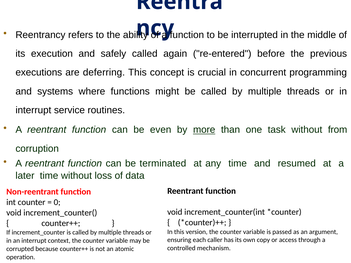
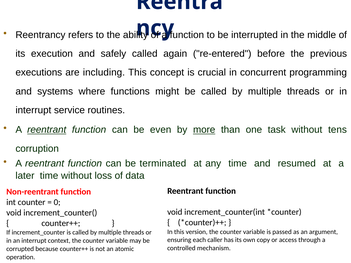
deferring: deferring -> including
reentrant at (47, 130) underline: none -> present
from: from -> tens
